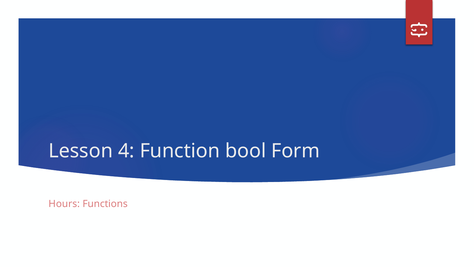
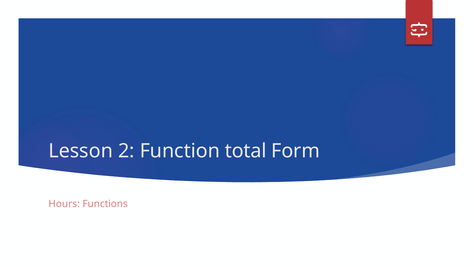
4: 4 -> 2
bool: bool -> total
